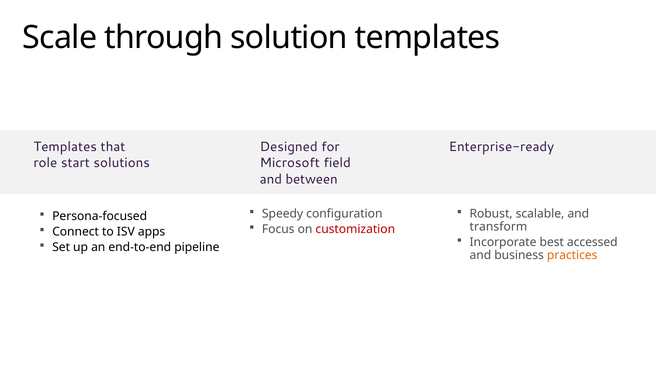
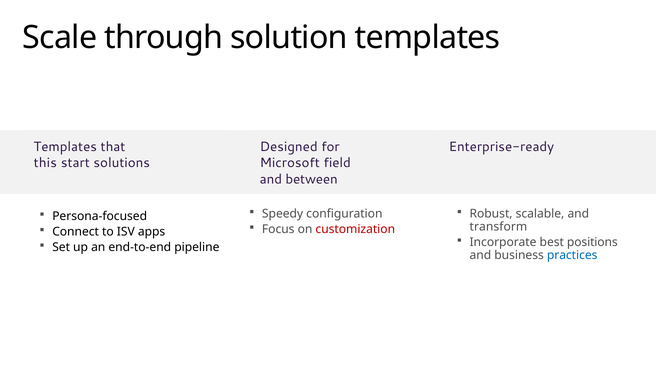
role: role -> this
accessed: accessed -> positions
practices colour: orange -> blue
